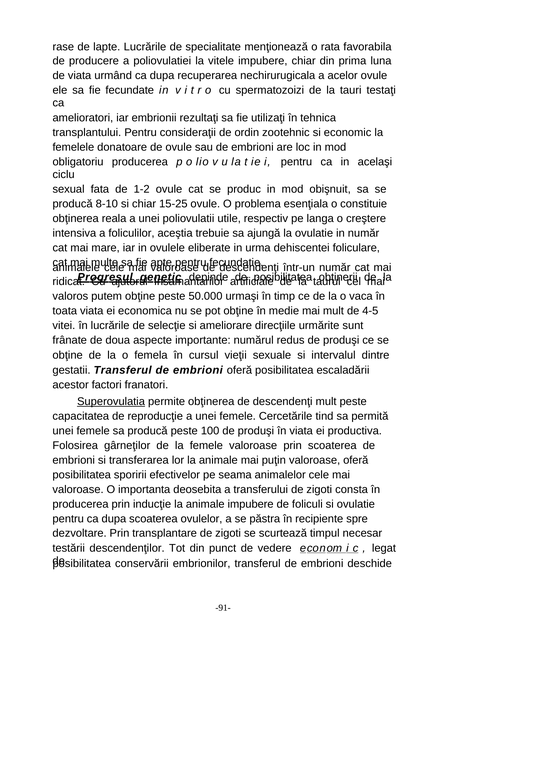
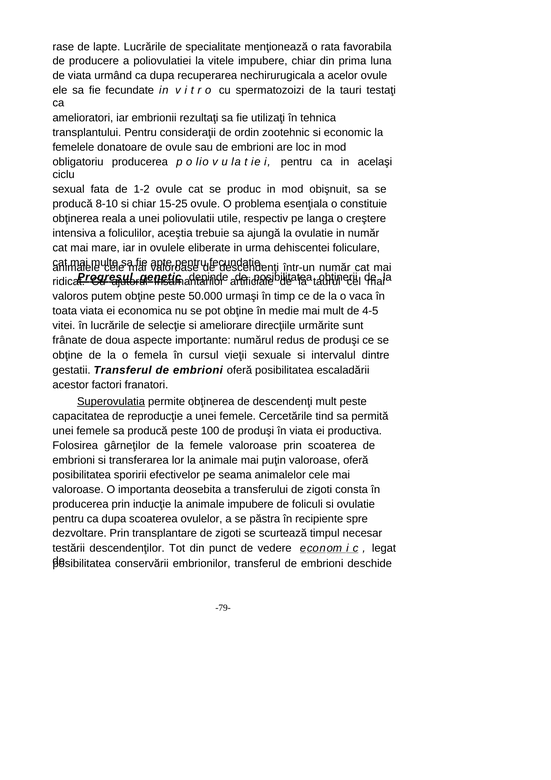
-91-: -91- -> -79-
